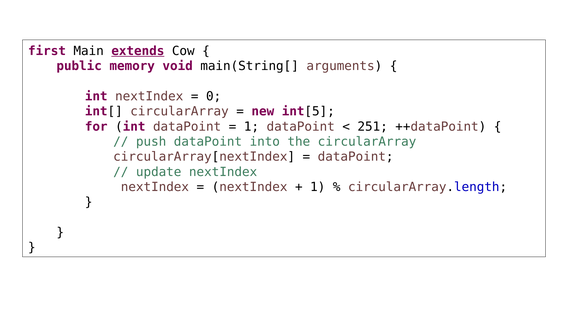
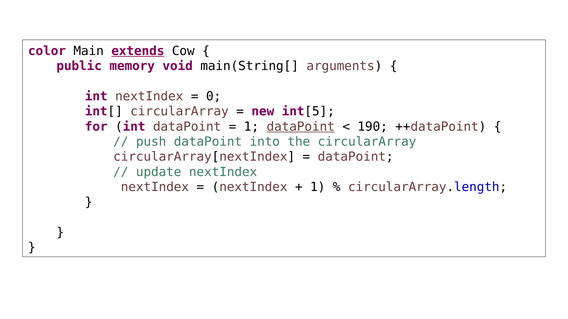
first: first -> color
dataPoint at (301, 127) underline: none -> present
251: 251 -> 190
